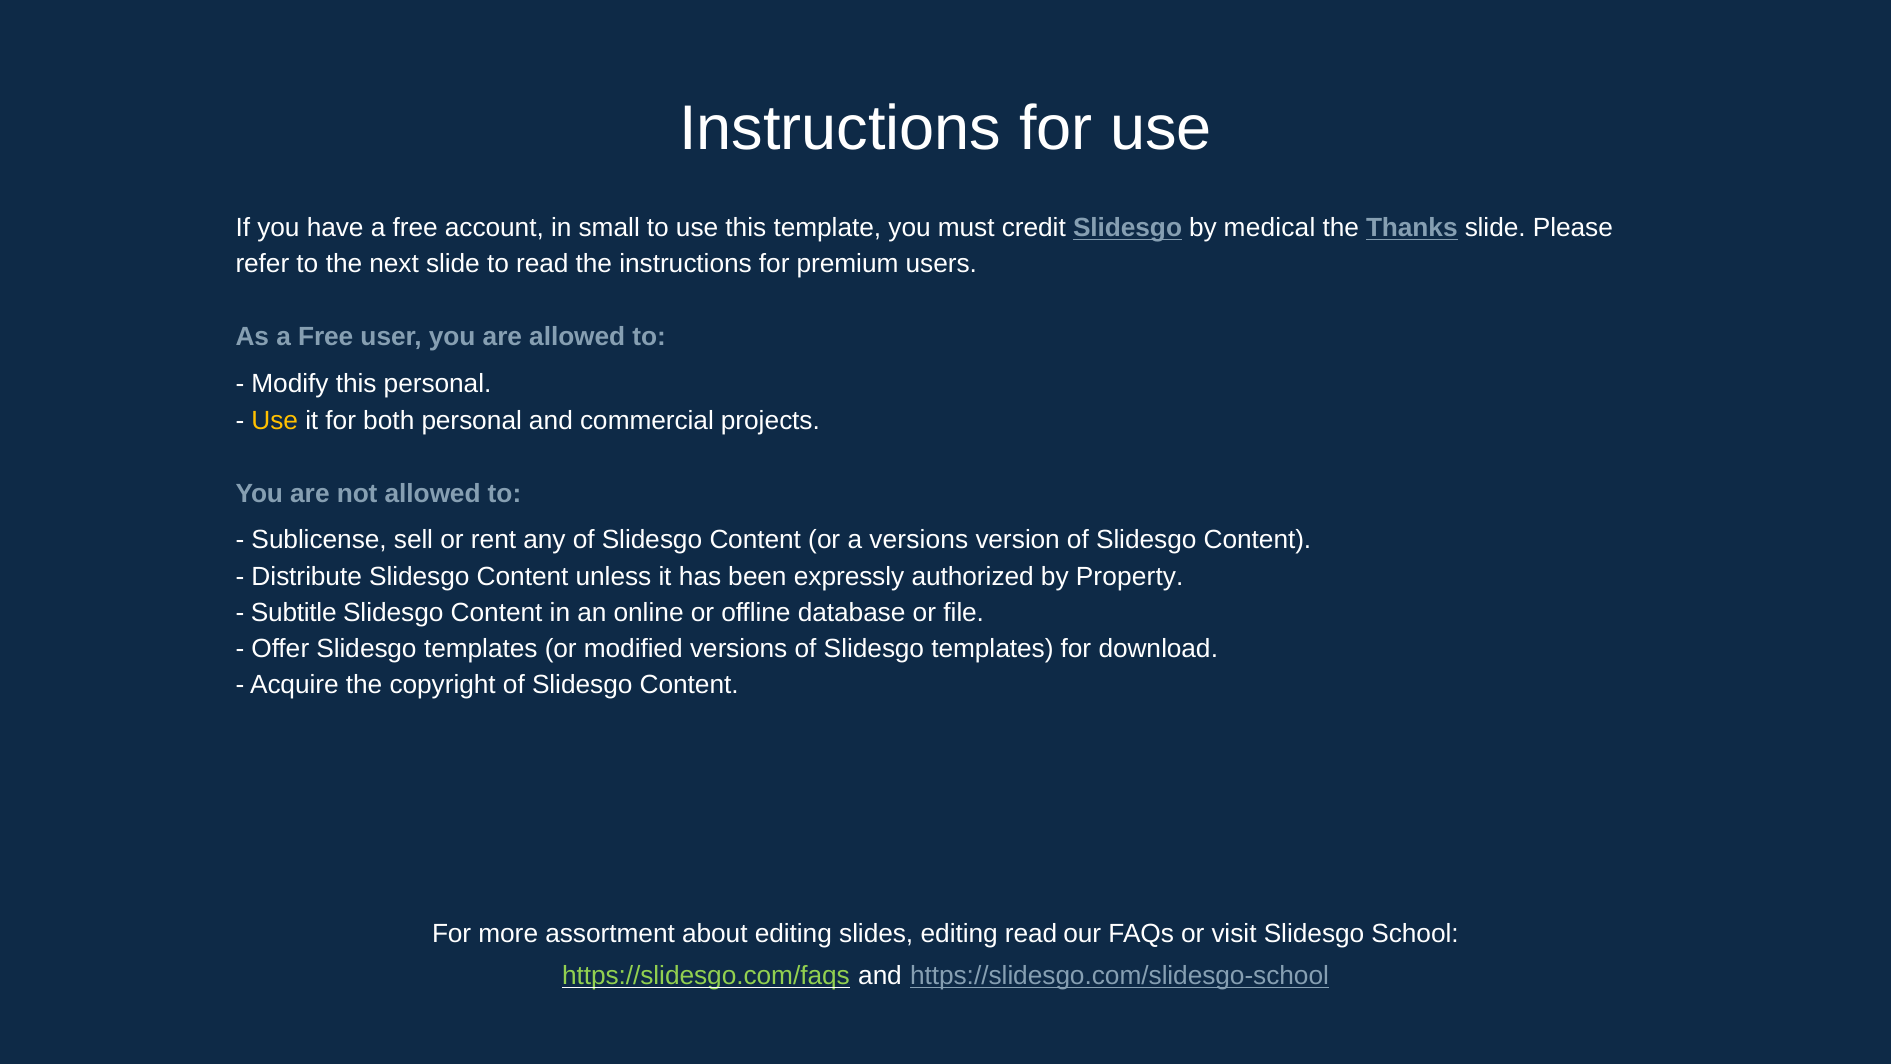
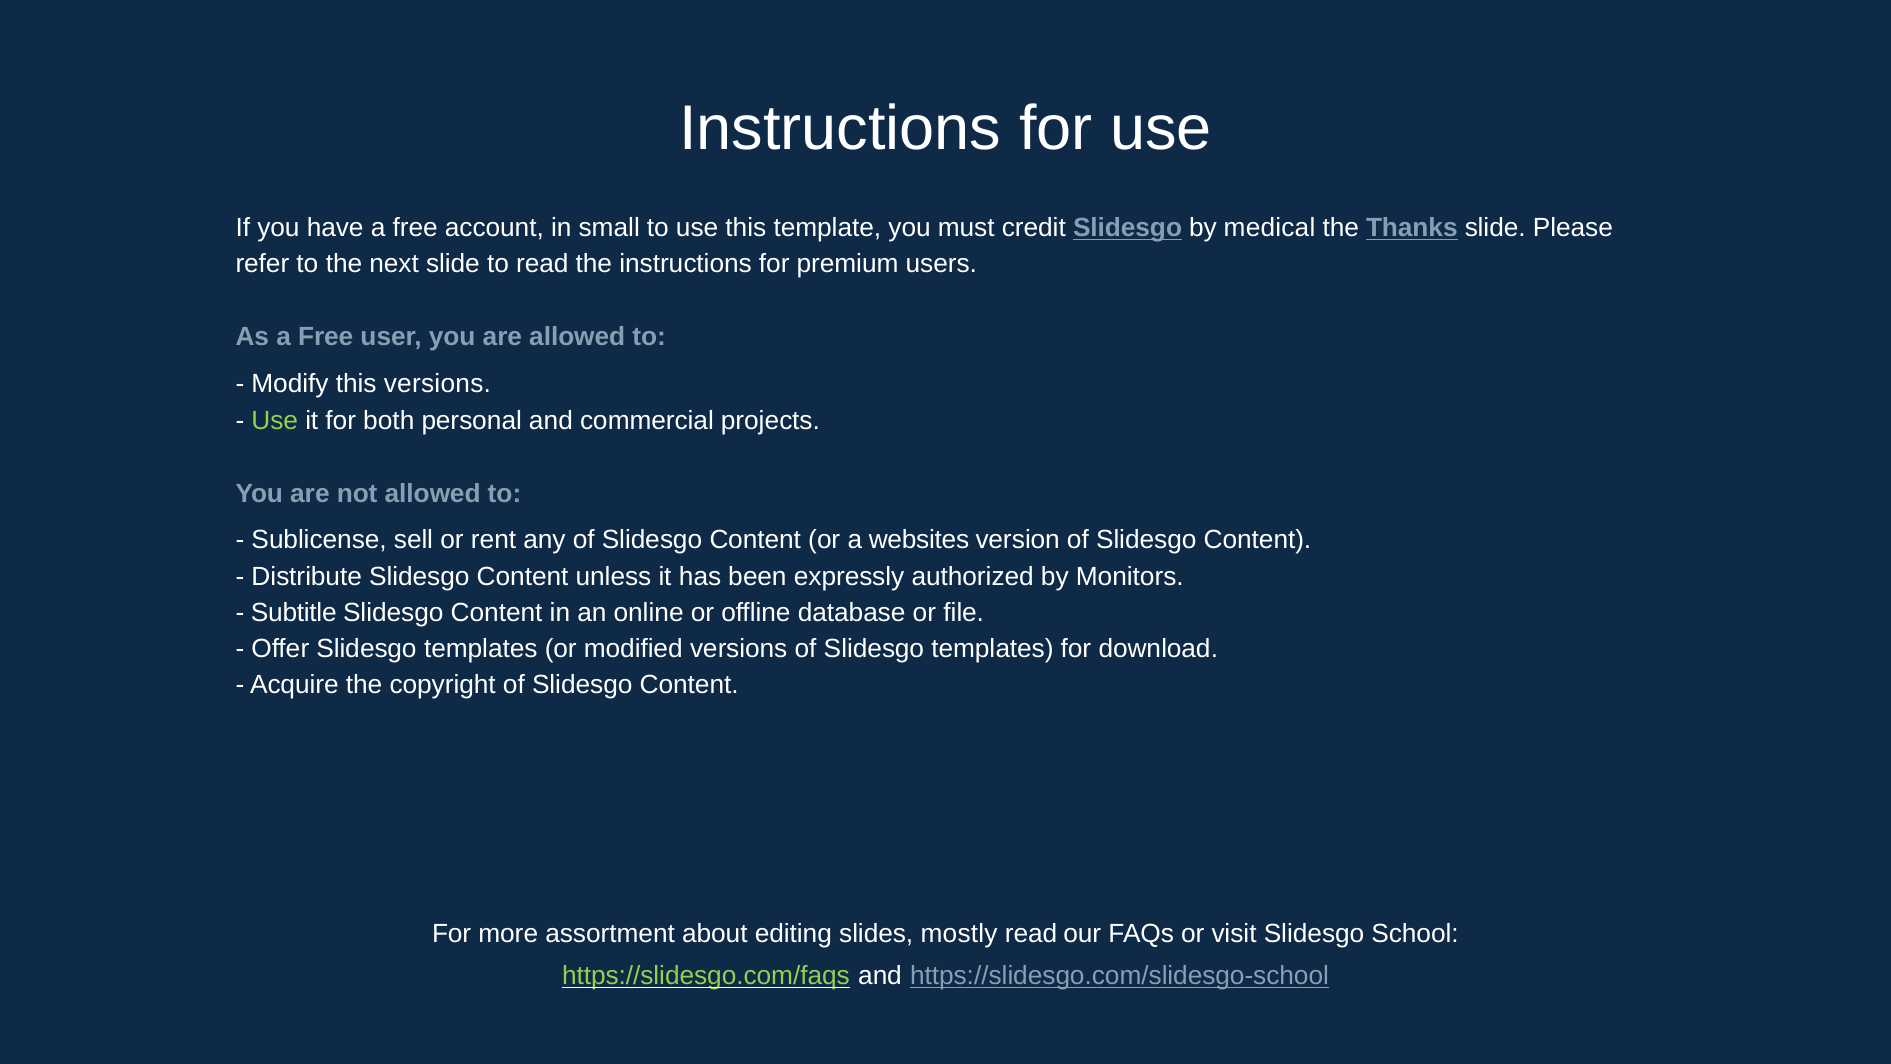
this personal: personal -> versions
Use at (275, 420) colour: yellow -> light green
a versions: versions -> websites
Property: Property -> Monitors
slides editing: editing -> mostly
